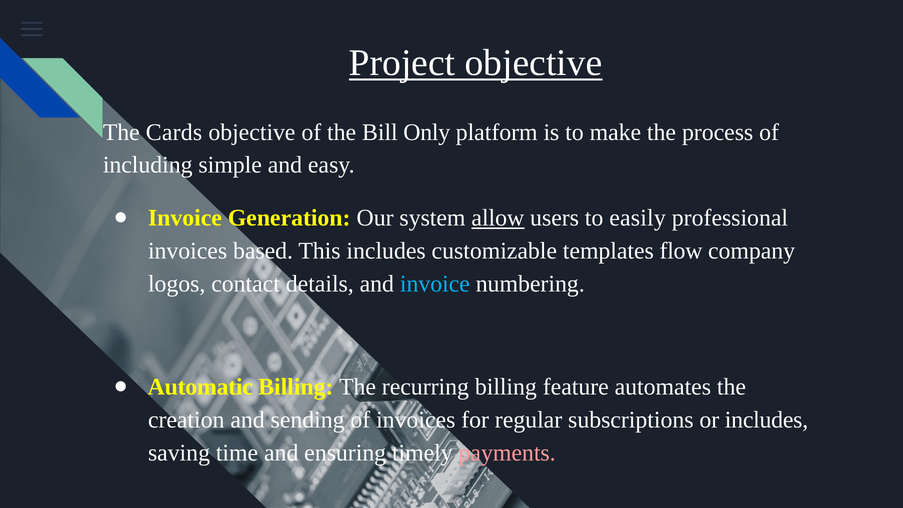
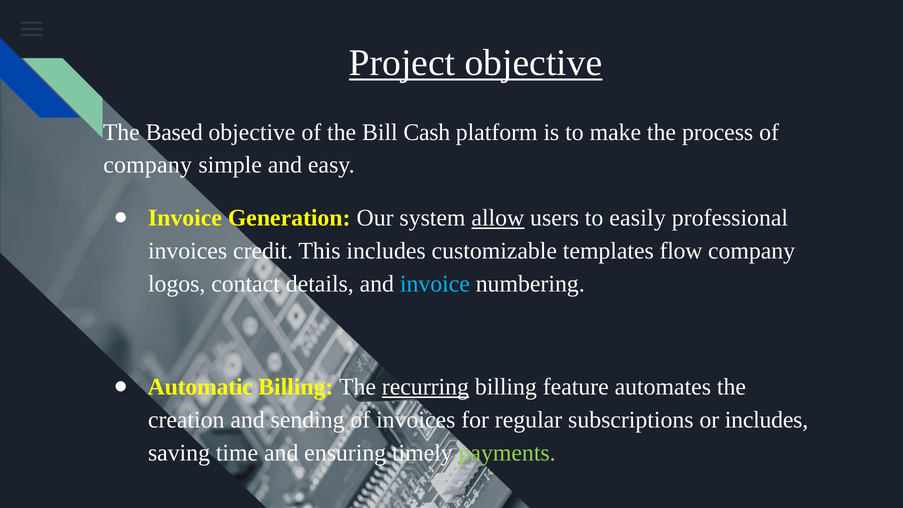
Cards: Cards -> Based
Only: Only -> Cash
including at (148, 165): including -> company
based: based -> credit
recurring underline: none -> present
payments colour: pink -> light green
